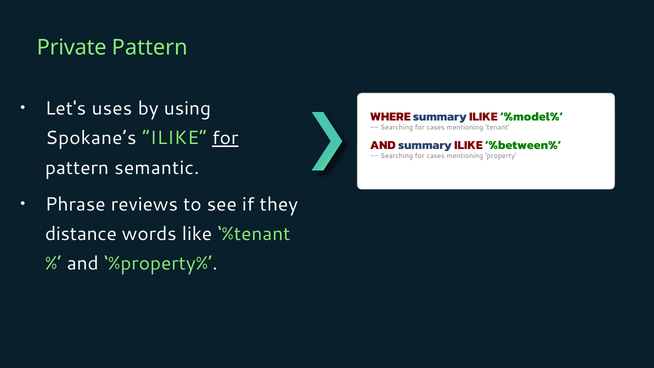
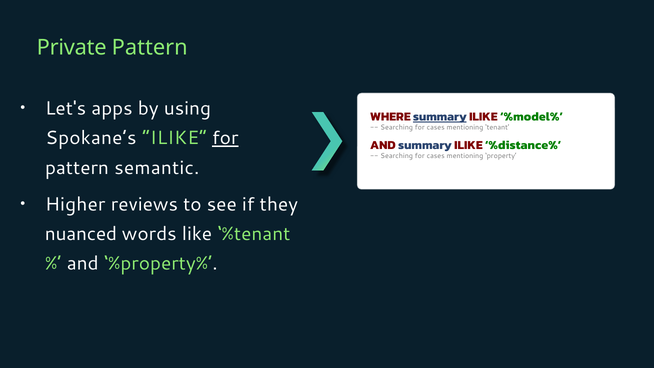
uses: uses -> apps
summary at (440, 117) underline: none -> present
%between%: %between% -> %distance%
Phrase: Phrase -> Higher
distance: distance -> nuanced
